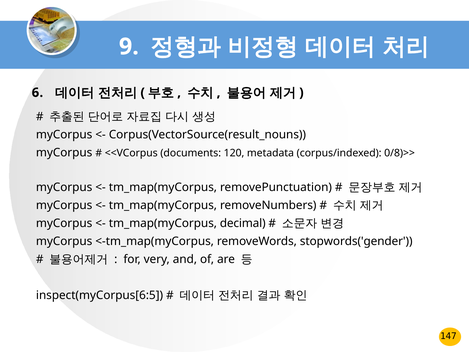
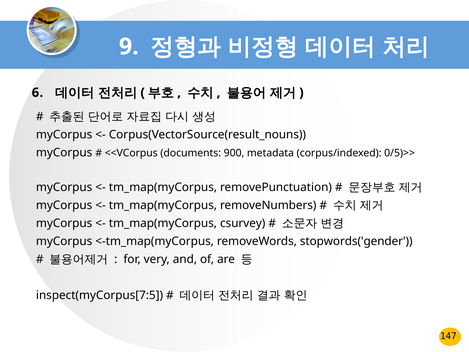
120: 120 -> 900
0/8)>>: 0/8)>> -> 0/5)>>
decimal: decimal -> csurvey
inspect(myCorpus[6:5: inspect(myCorpus[6:5 -> inspect(myCorpus[7:5
